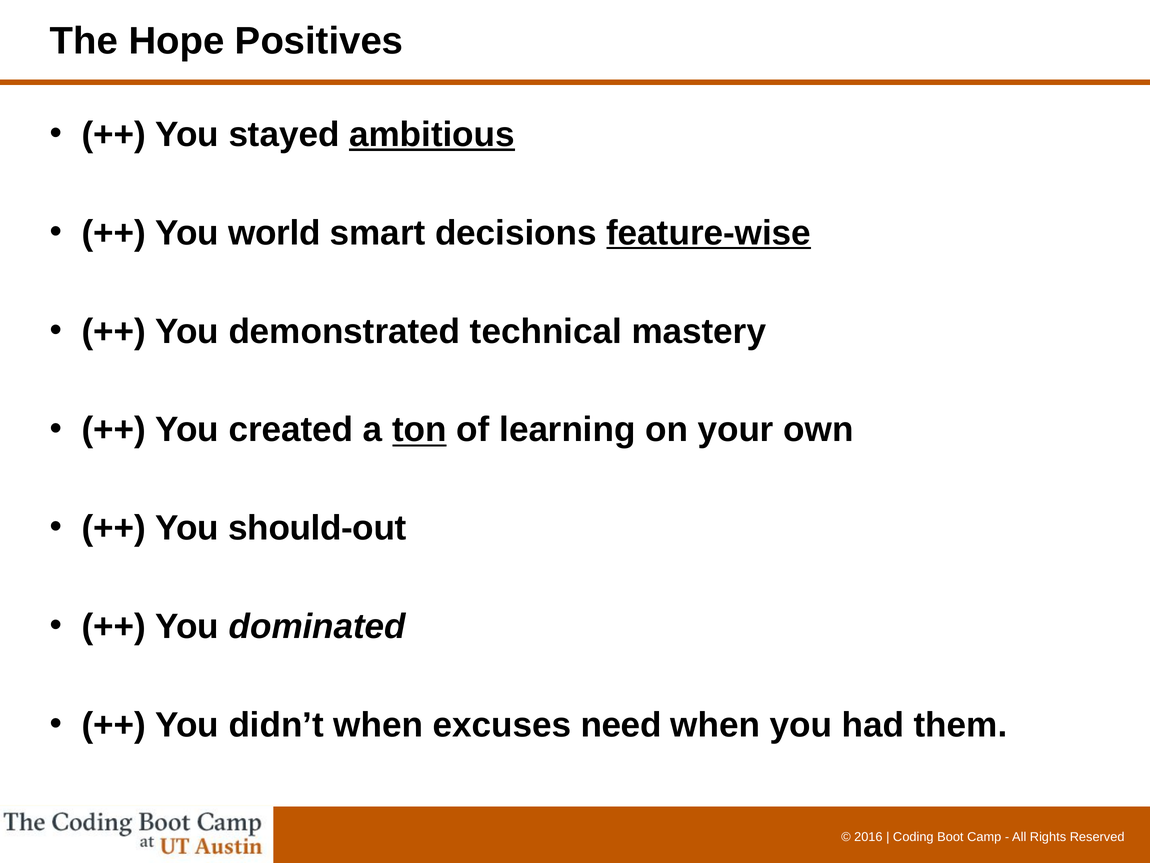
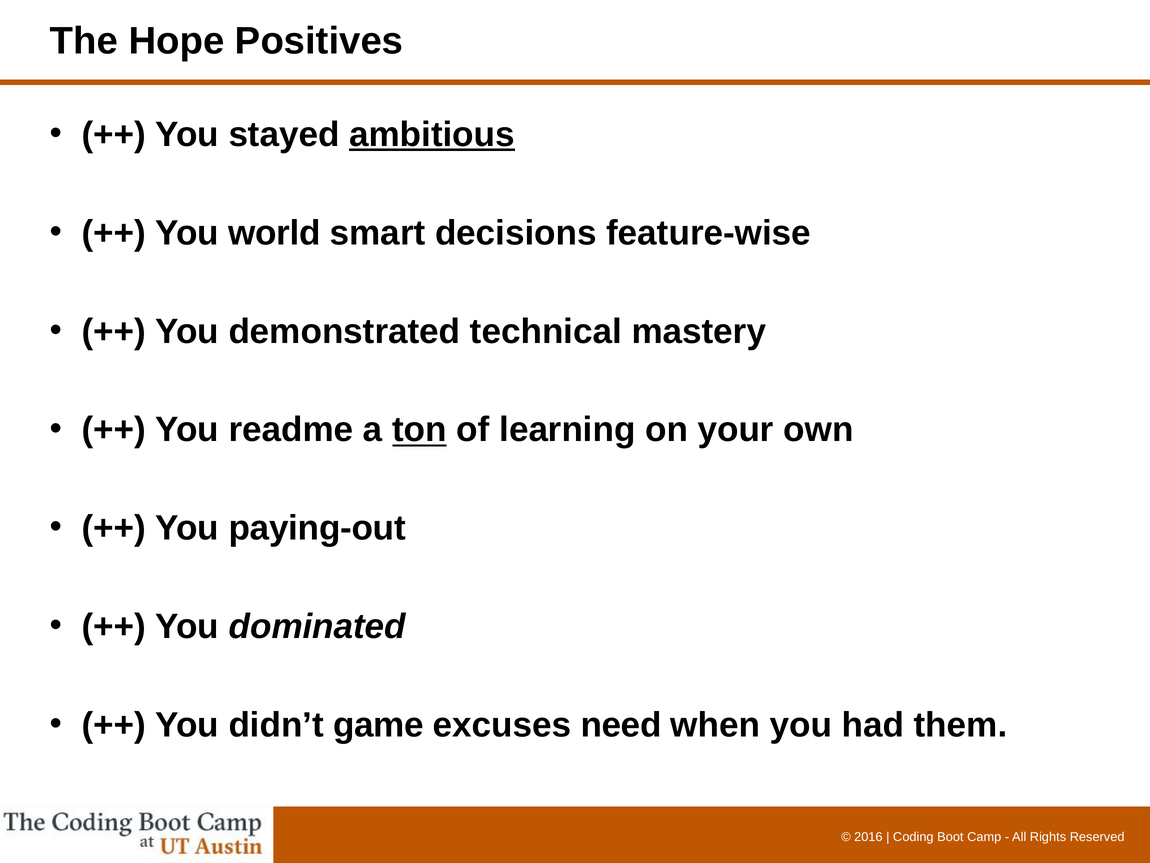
feature-wise underline: present -> none
created: created -> readme
should-out: should-out -> paying-out
didn’t when: when -> game
